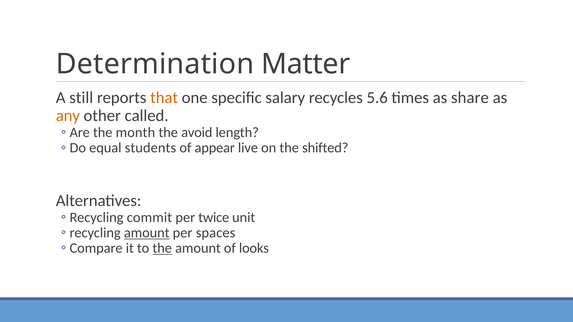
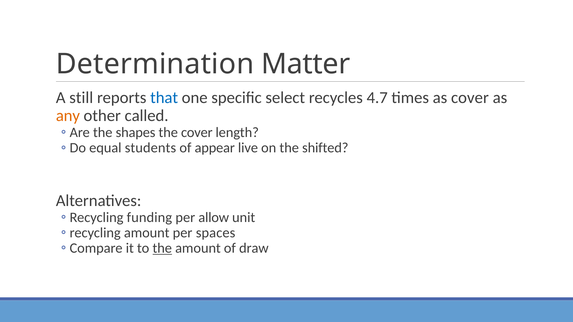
that colour: orange -> blue
salary: salary -> select
5.6: 5.6 -> 4.7
as share: share -> cover
month: month -> shapes
the avoid: avoid -> cover
commit: commit -> funding
twice: twice -> allow
amount at (147, 233) underline: present -> none
looks: looks -> draw
